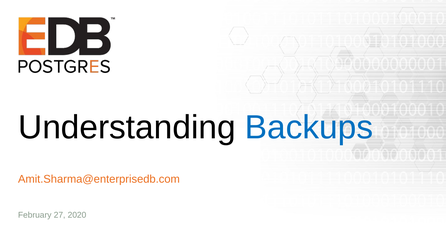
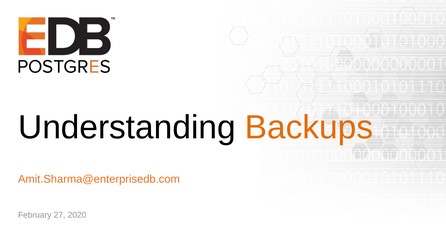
Backups colour: blue -> orange
